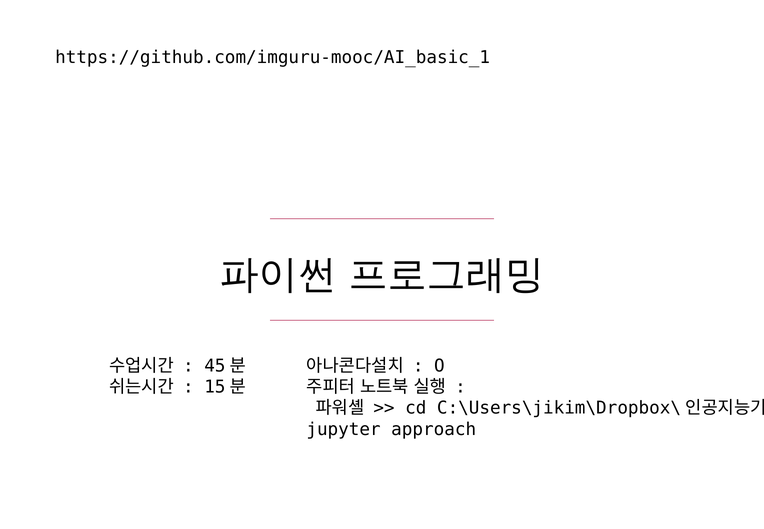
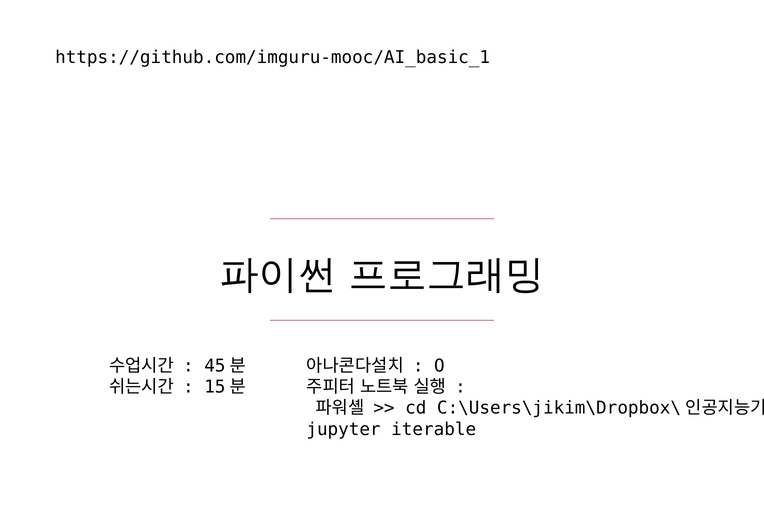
approach: approach -> iterable
